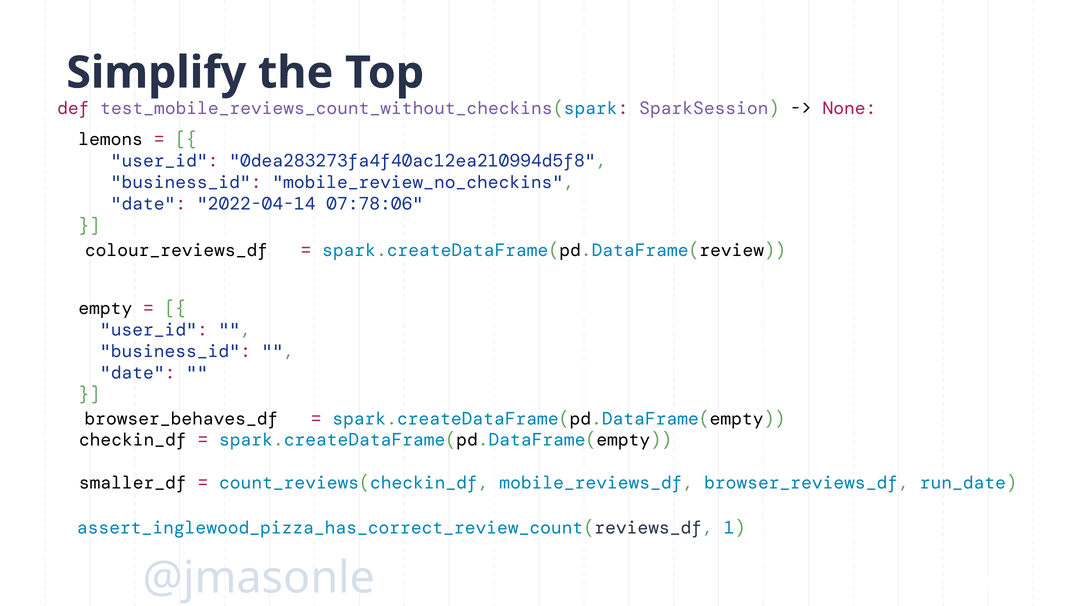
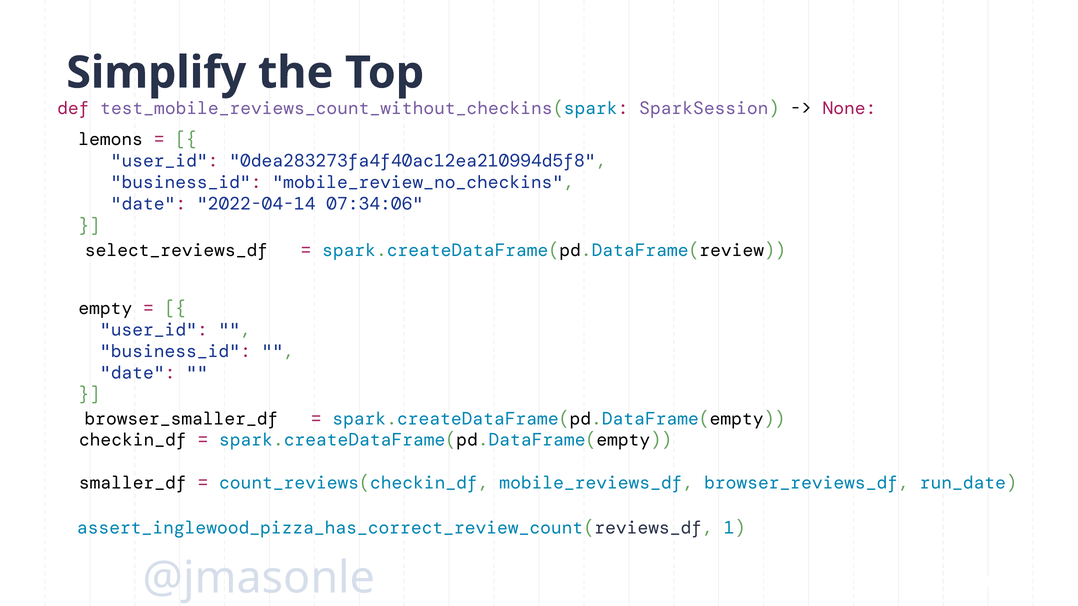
07:78:06: 07:78:06 -> 07:34:06
colour_reviews_df: colour_reviews_df -> select_reviews_df
browser_behaves_df: browser_behaves_df -> browser_smaller_df
